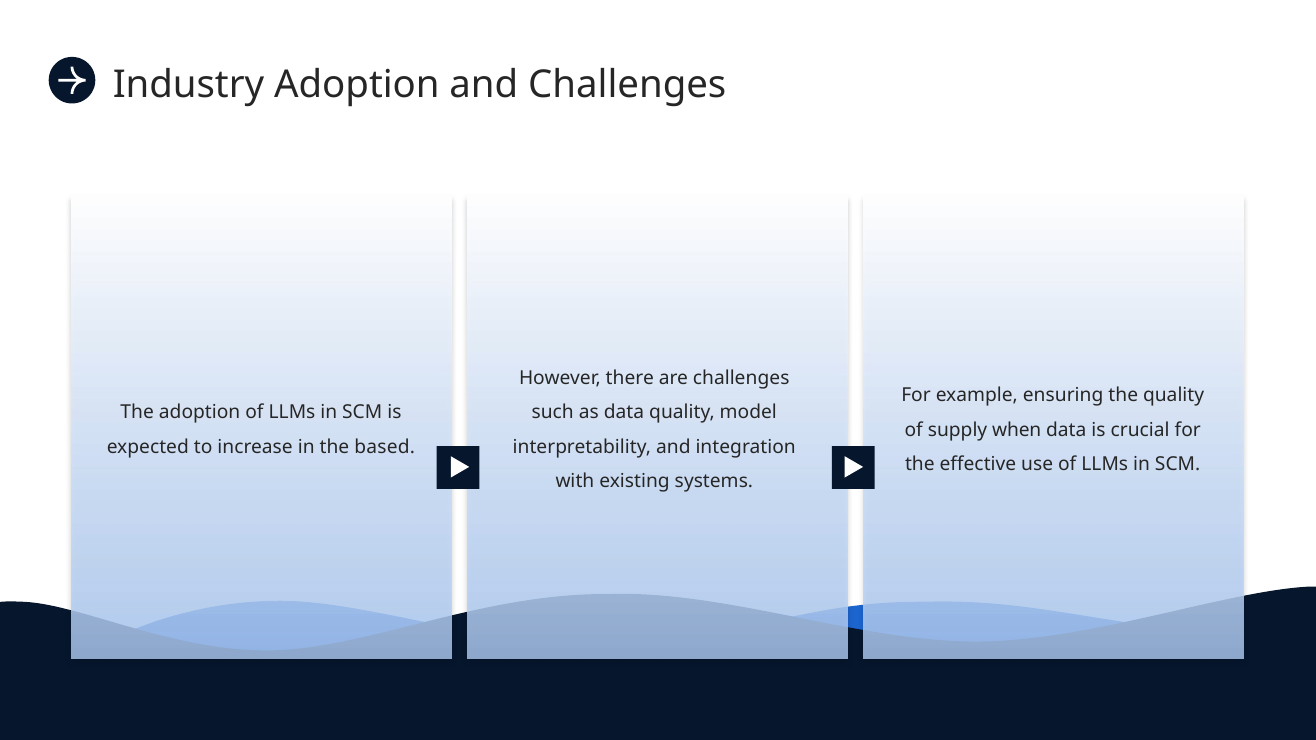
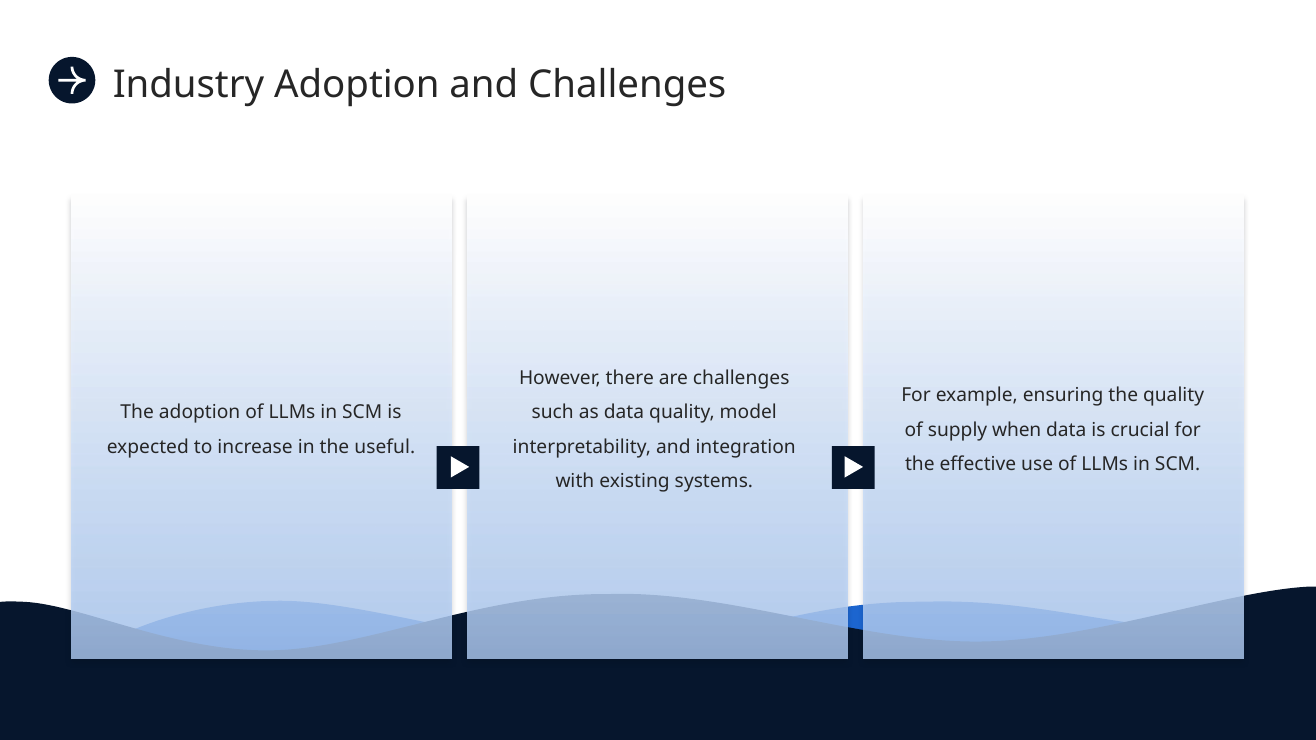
based: based -> useful
